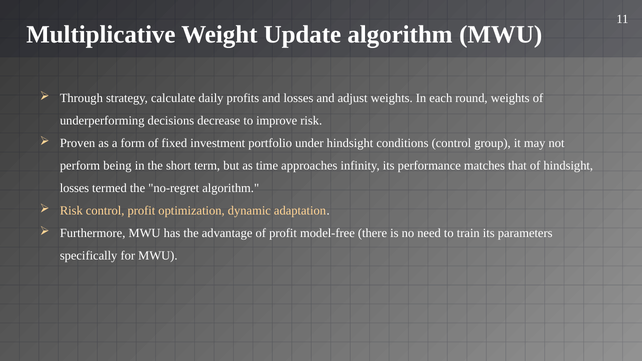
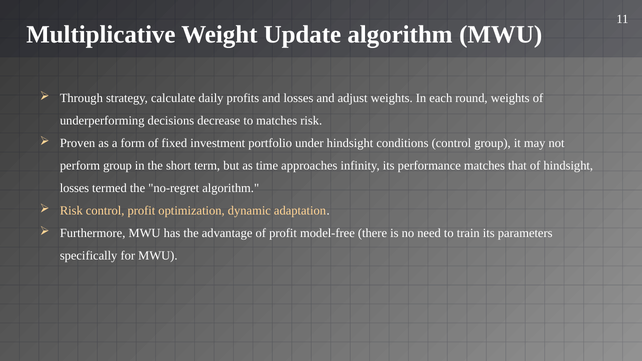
to improve: improve -> matches
perform being: being -> group
